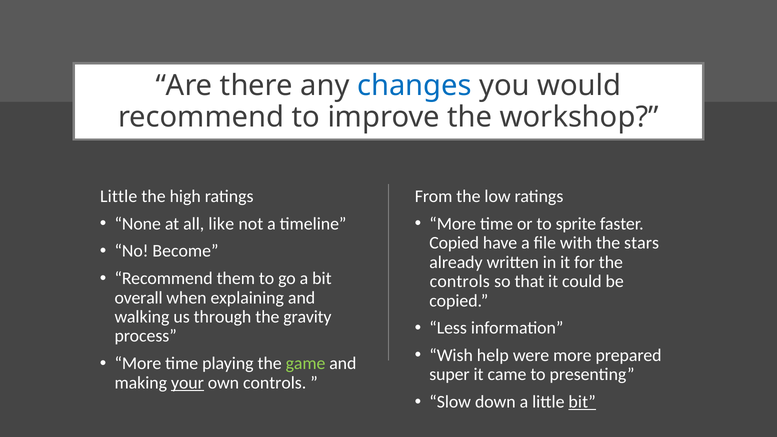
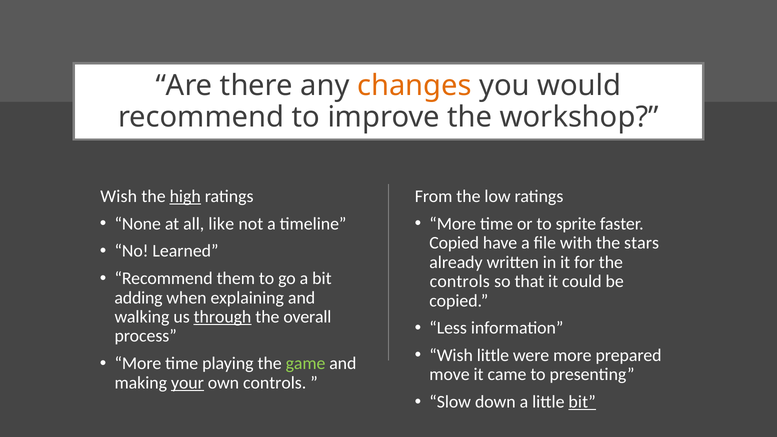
changes colour: blue -> orange
Little at (119, 196): Little -> Wish
high underline: none -> present
Become: Become -> Learned
overall: overall -> adding
through underline: none -> present
gravity: gravity -> overall
Wish help: help -> little
super: super -> move
